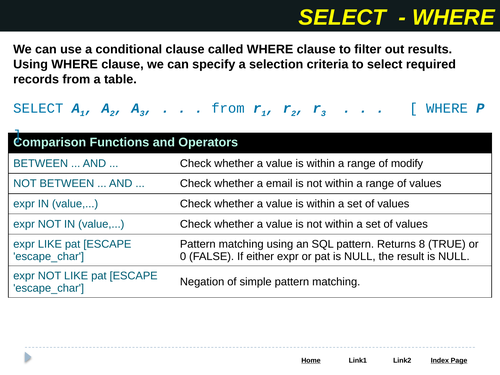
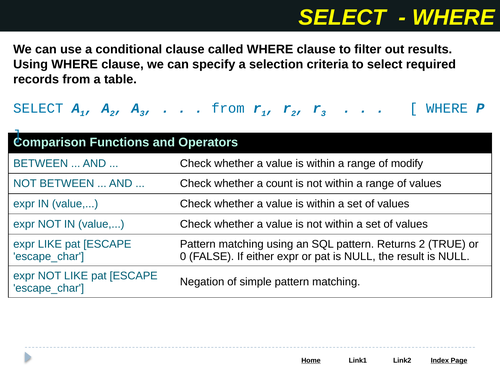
email: email -> count
Returns 8: 8 -> 2
